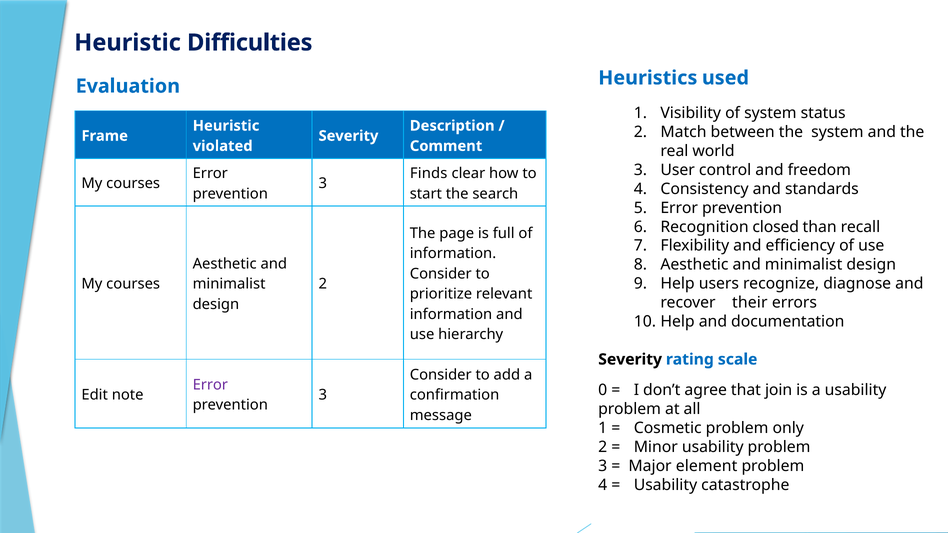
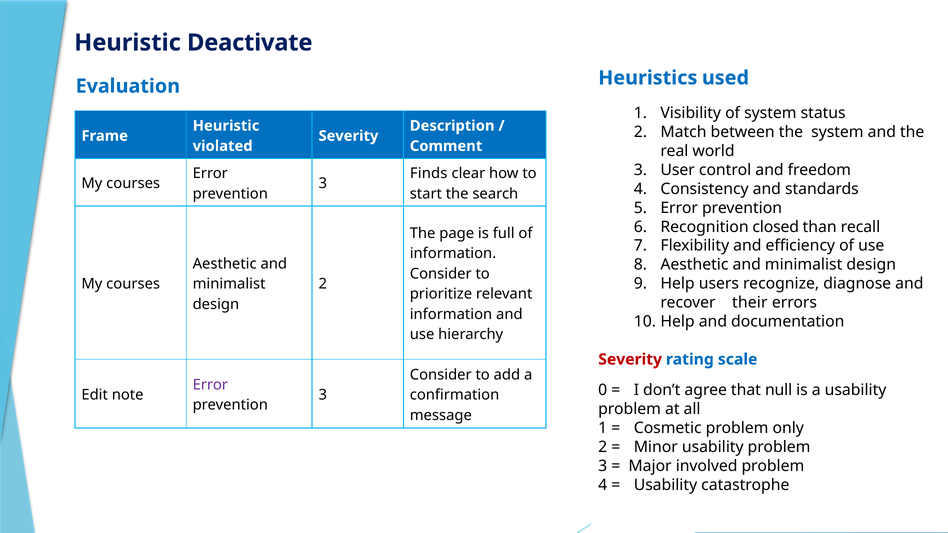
Difficulties: Difficulties -> Deactivate
Severity at (630, 360) colour: black -> red
join: join -> null
element: element -> involved
